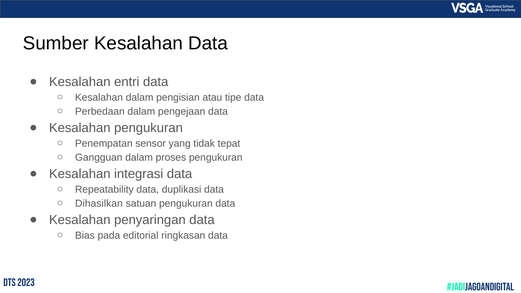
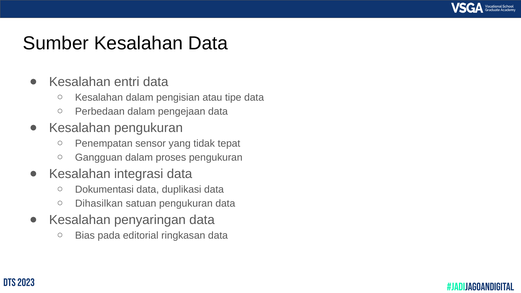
Repeatability: Repeatability -> Dokumentasi
